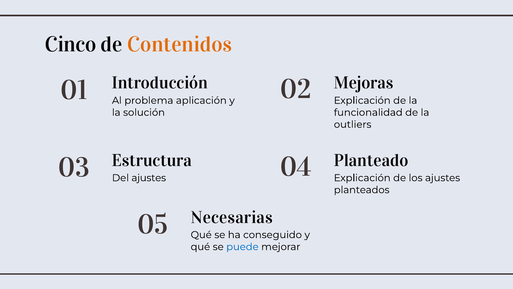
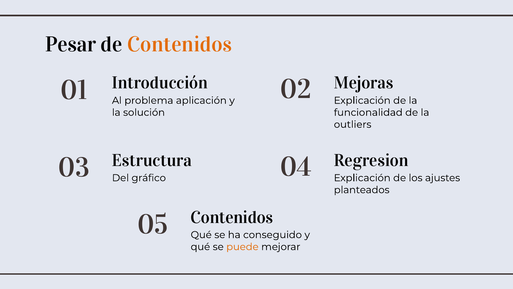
Cinco: Cinco -> Pesar
Planteado: Planteado -> Regresion
Del ajustes: ajustes -> gráfico
Necesarias at (232, 217): Necesarias -> Contenidos
puede colour: blue -> orange
